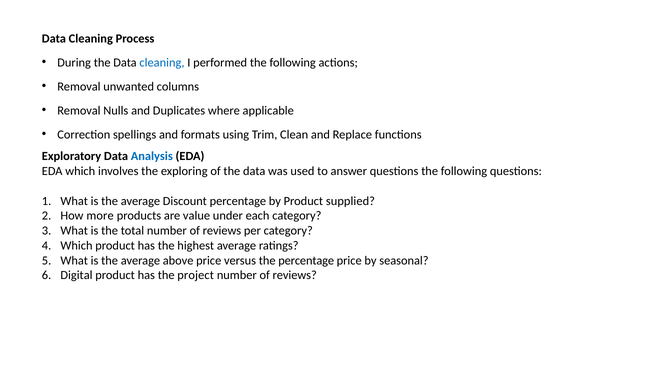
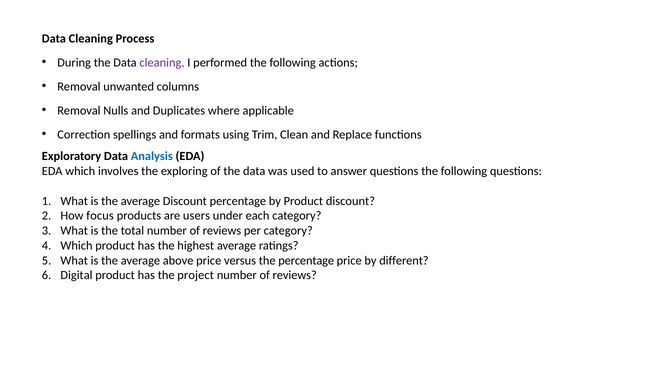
cleaning at (162, 62) colour: blue -> purple
Product supplied: supplied -> discount
more: more -> focus
value: value -> users
seasonal: seasonal -> different
